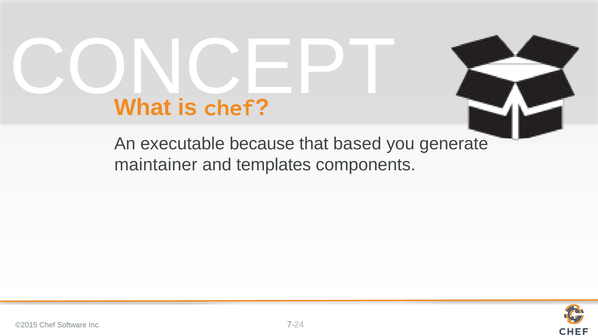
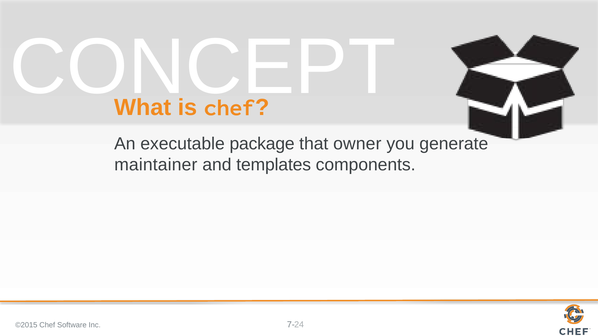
because: because -> package
based: based -> owner
